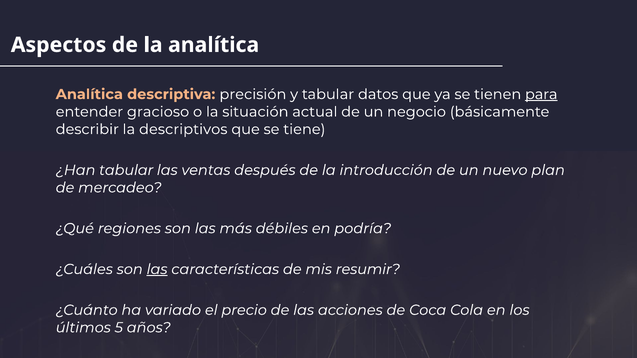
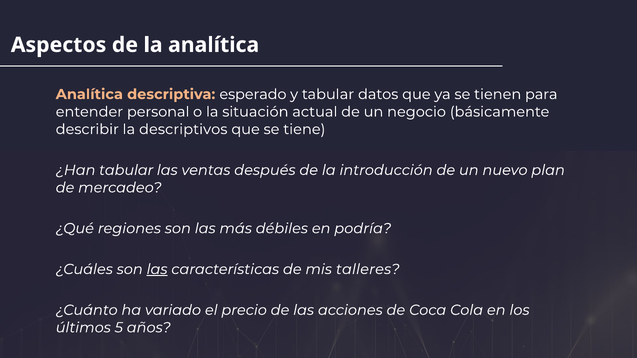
precisión: precisión -> esperado
para underline: present -> none
gracioso: gracioso -> personal
resumir: resumir -> talleres
